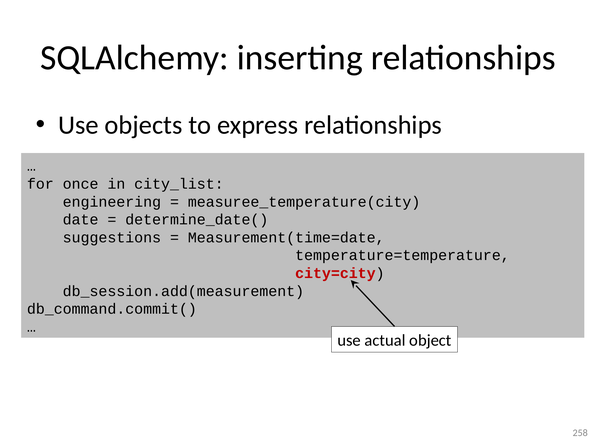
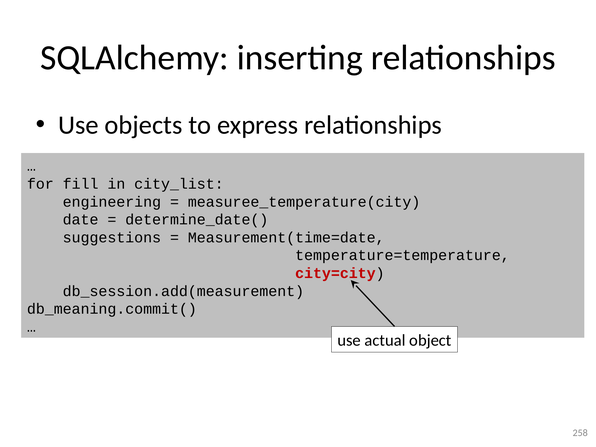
once: once -> fill
db_command.commit(: db_command.commit( -> db_meaning.commit(
